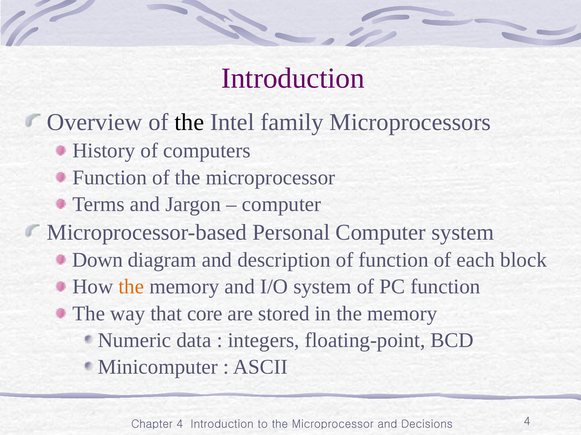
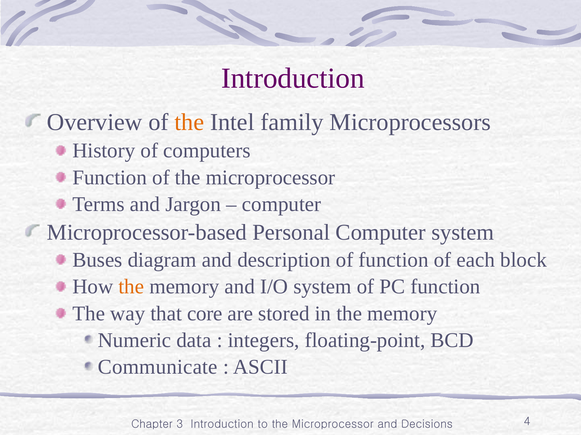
the at (189, 122) colour: black -> orange
Down: Down -> Buses
Minicomputer: Minicomputer -> Communicate
Chapter 4: 4 -> 3
